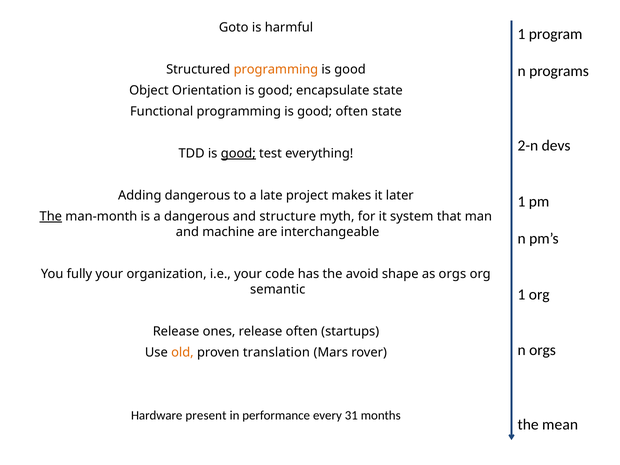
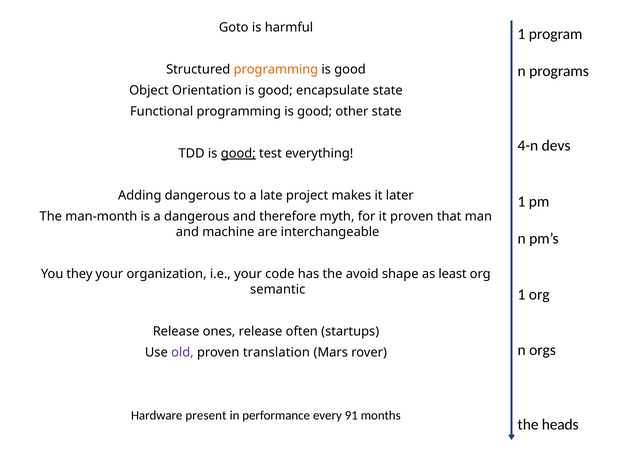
good often: often -> other
2-n: 2-n -> 4-n
The at (51, 216) underline: present -> none
structure: structure -> therefore
it system: system -> proven
fully: fully -> they
as orgs: orgs -> least
old colour: orange -> purple
31: 31 -> 91
mean: mean -> heads
